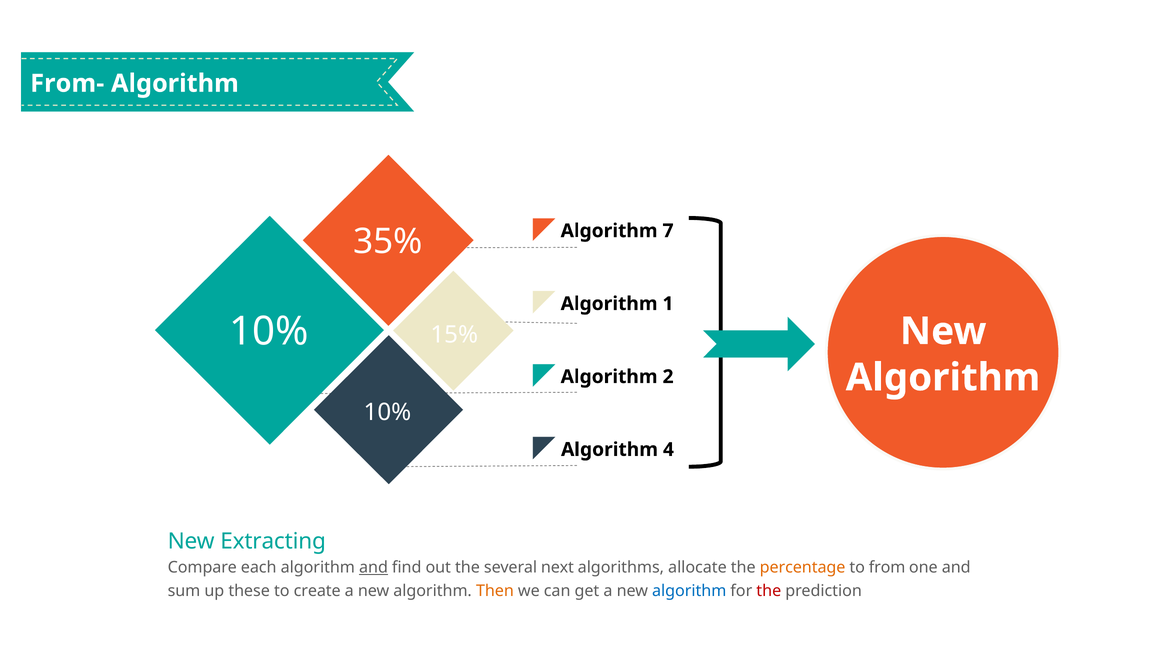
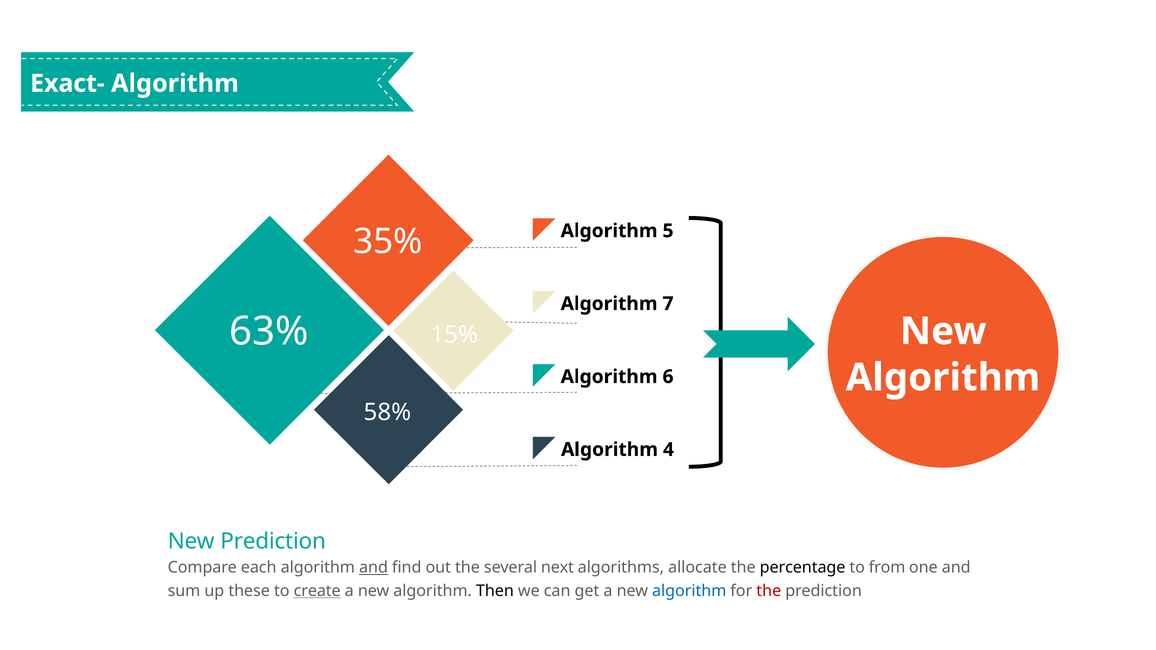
From-: From- -> Exact-
7: 7 -> 5
1: 1 -> 7
10% at (269, 332): 10% -> 63%
2: 2 -> 6
10% at (387, 413): 10% -> 58%
New Extracting: Extracting -> Prediction
percentage colour: orange -> black
create underline: none -> present
Then colour: orange -> black
